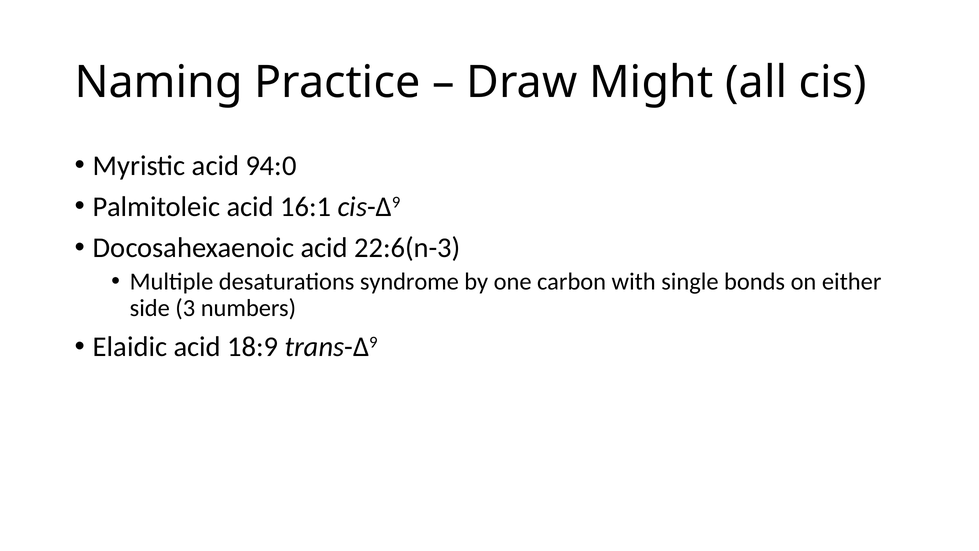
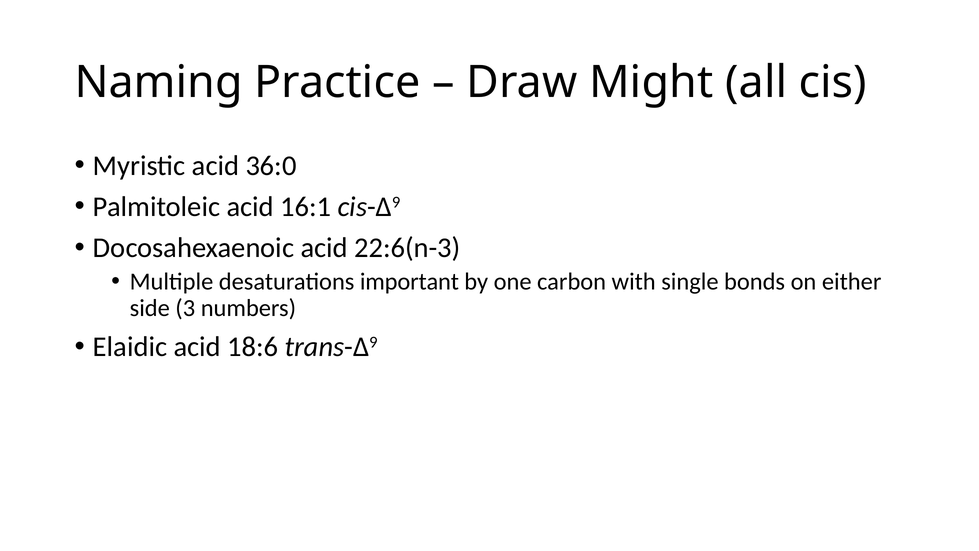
94:0: 94:0 -> 36:0
syndrome: syndrome -> important
18:9: 18:9 -> 18:6
